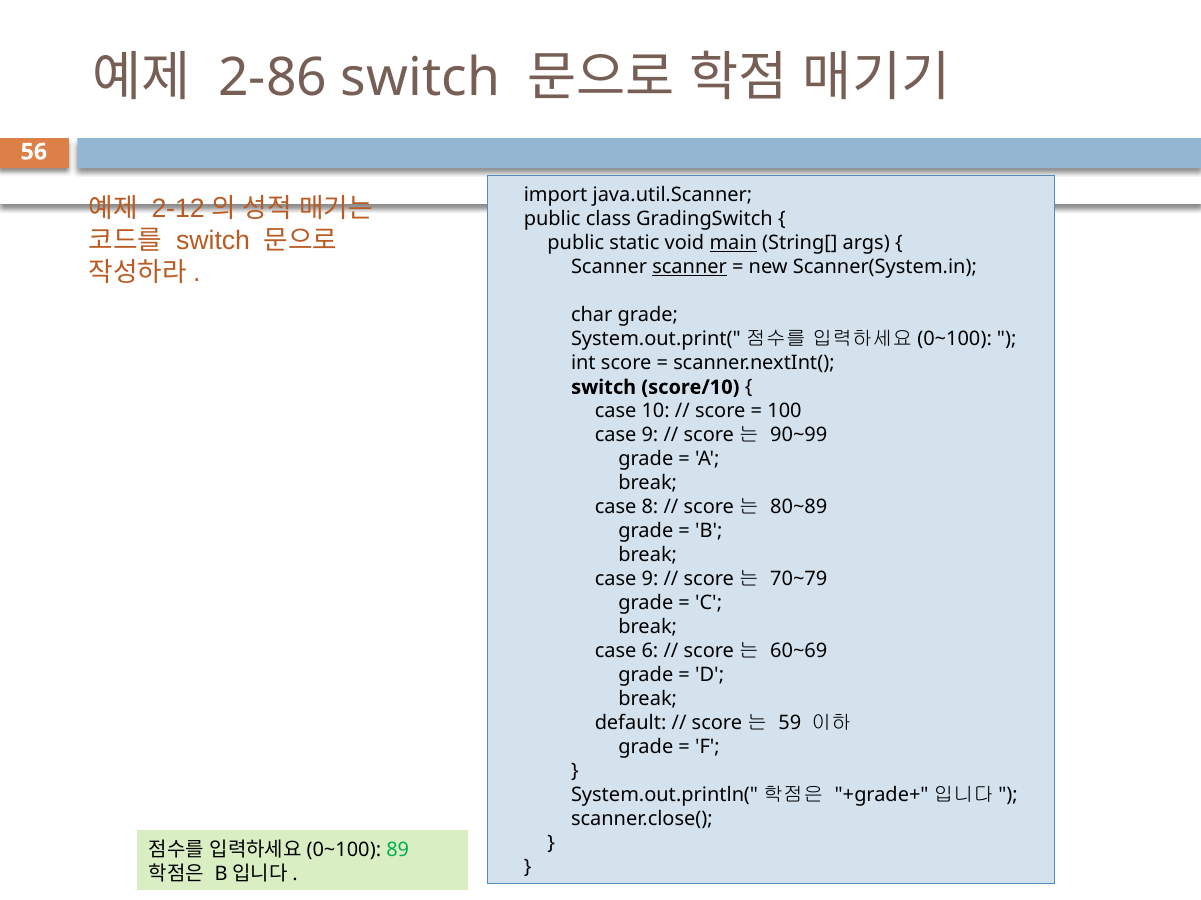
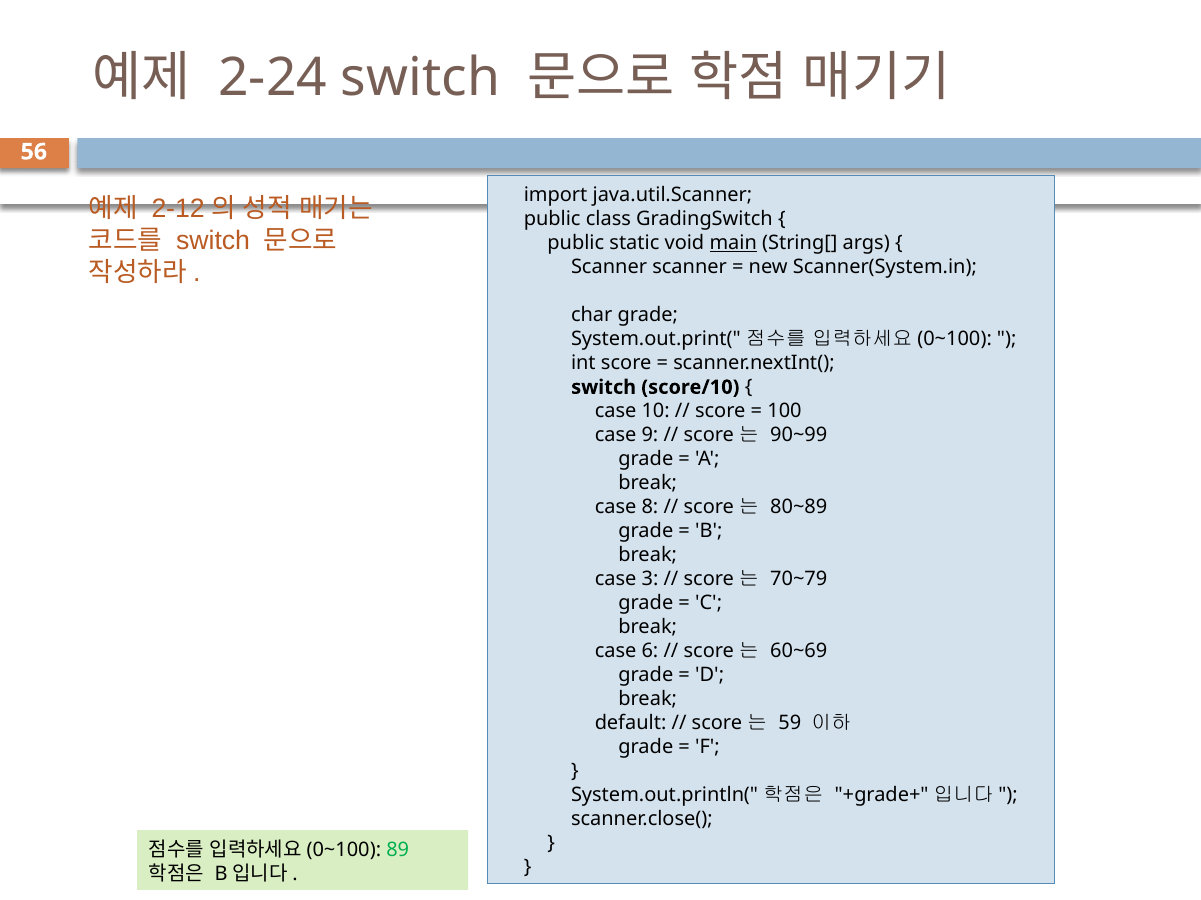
2-86: 2-86 -> 2-24
scanner at (690, 267) underline: present -> none
9 at (650, 580): 9 -> 3
